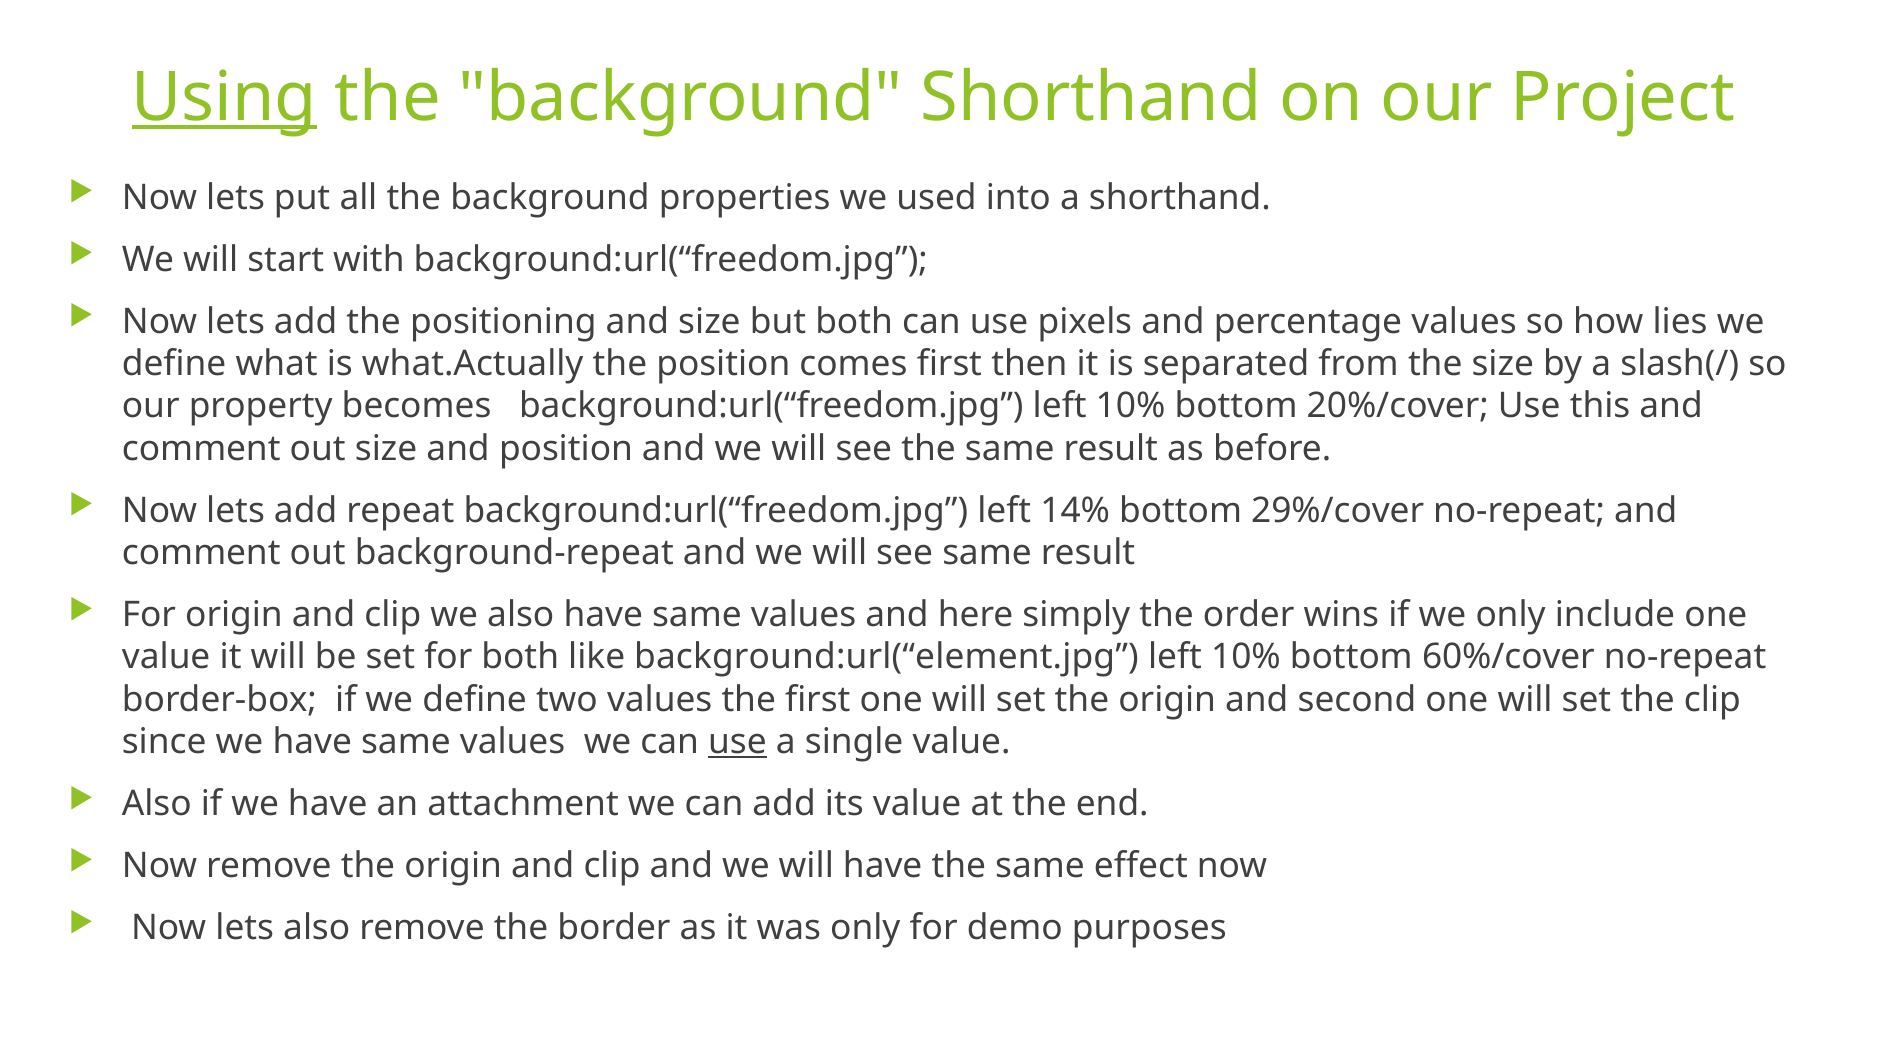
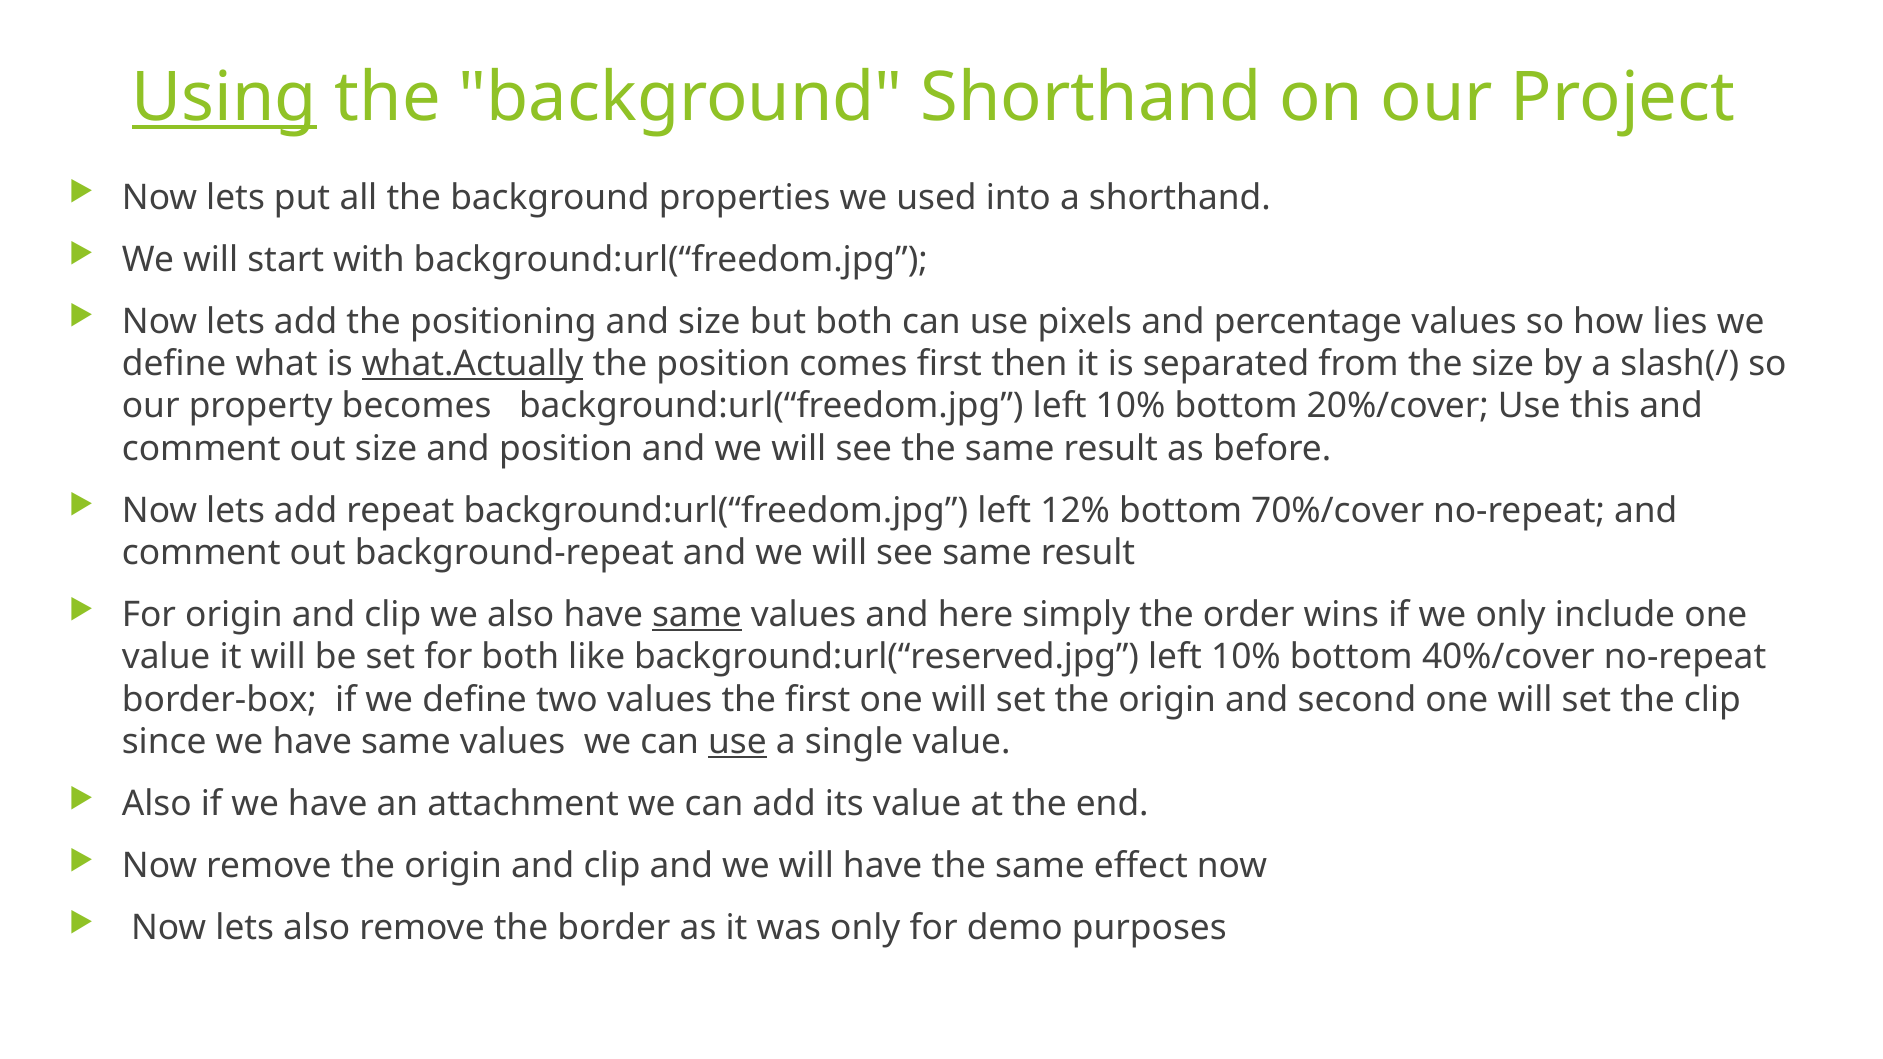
what.Actually underline: none -> present
14%: 14% -> 12%
29%/cover: 29%/cover -> 70%/cover
same at (697, 615) underline: none -> present
background:url(“element.jpg: background:url(“element.jpg -> background:url(“reserved.jpg
60%/cover: 60%/cover -> 40%/cover
